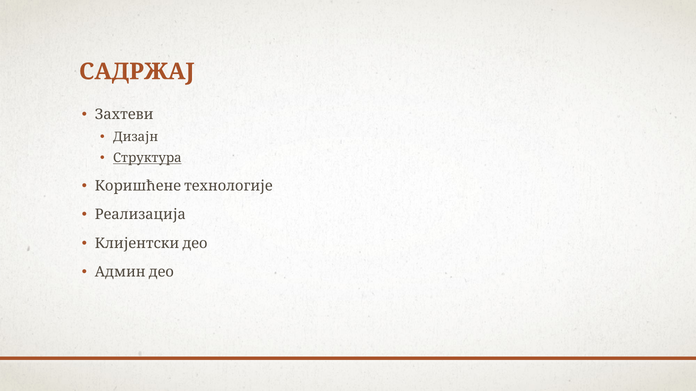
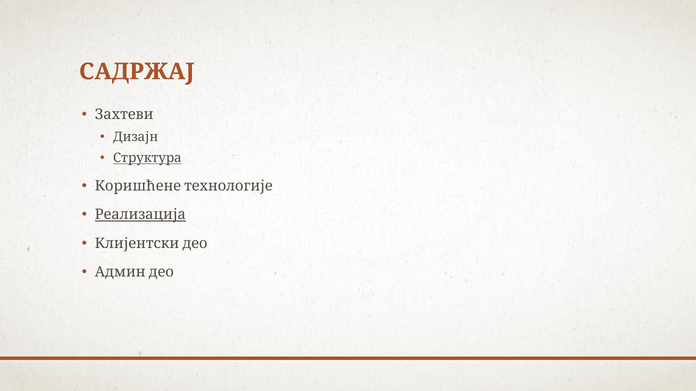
Реализација underline: none -> present
